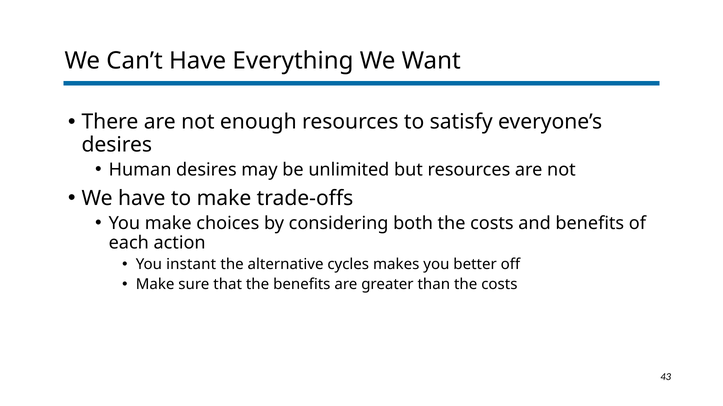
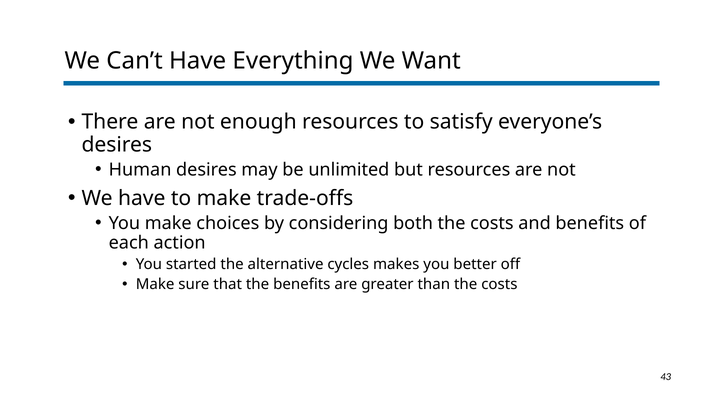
instant: instant -> started
